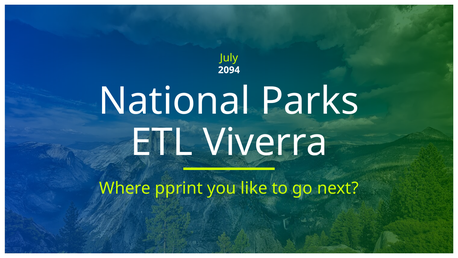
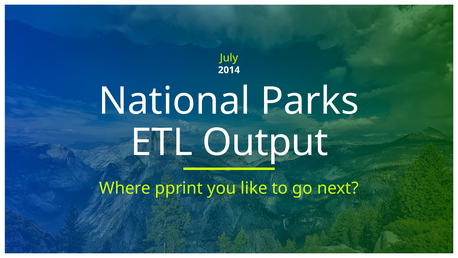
2094: 2094 -> 2014
Viverra: Viverra -> Output
